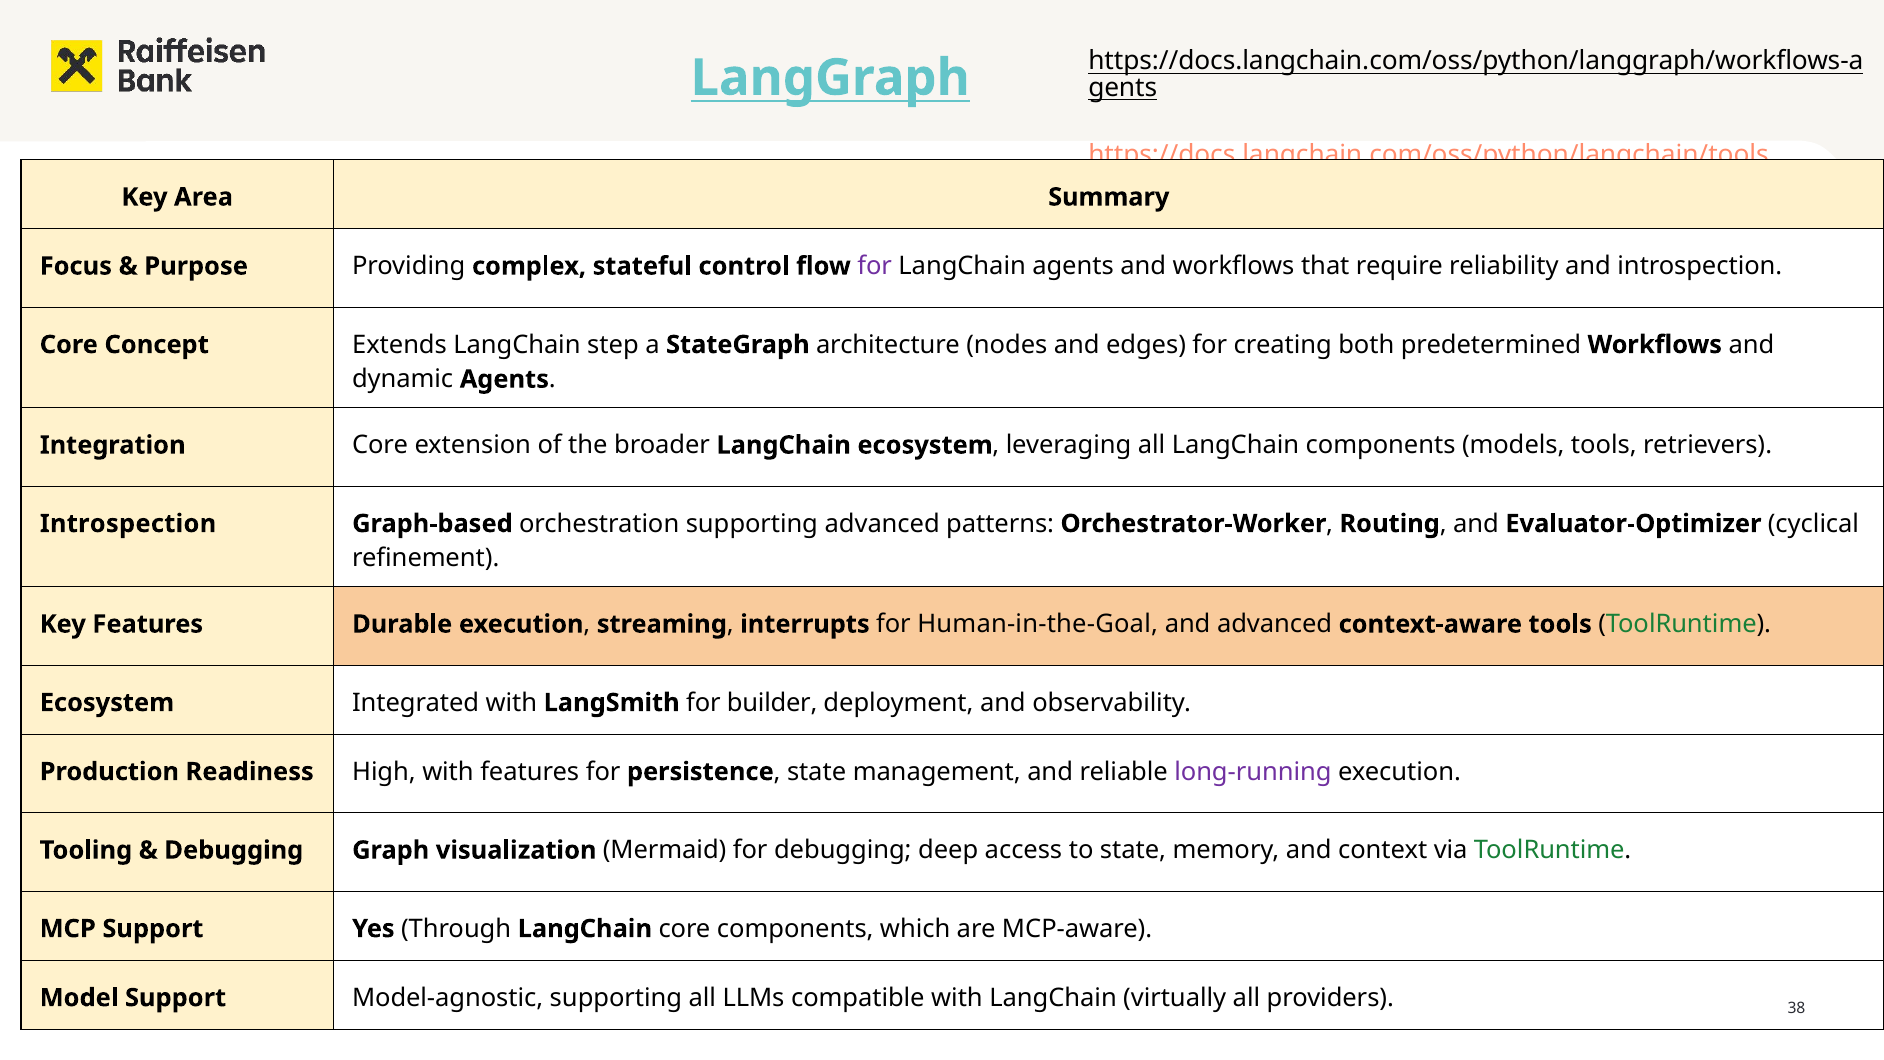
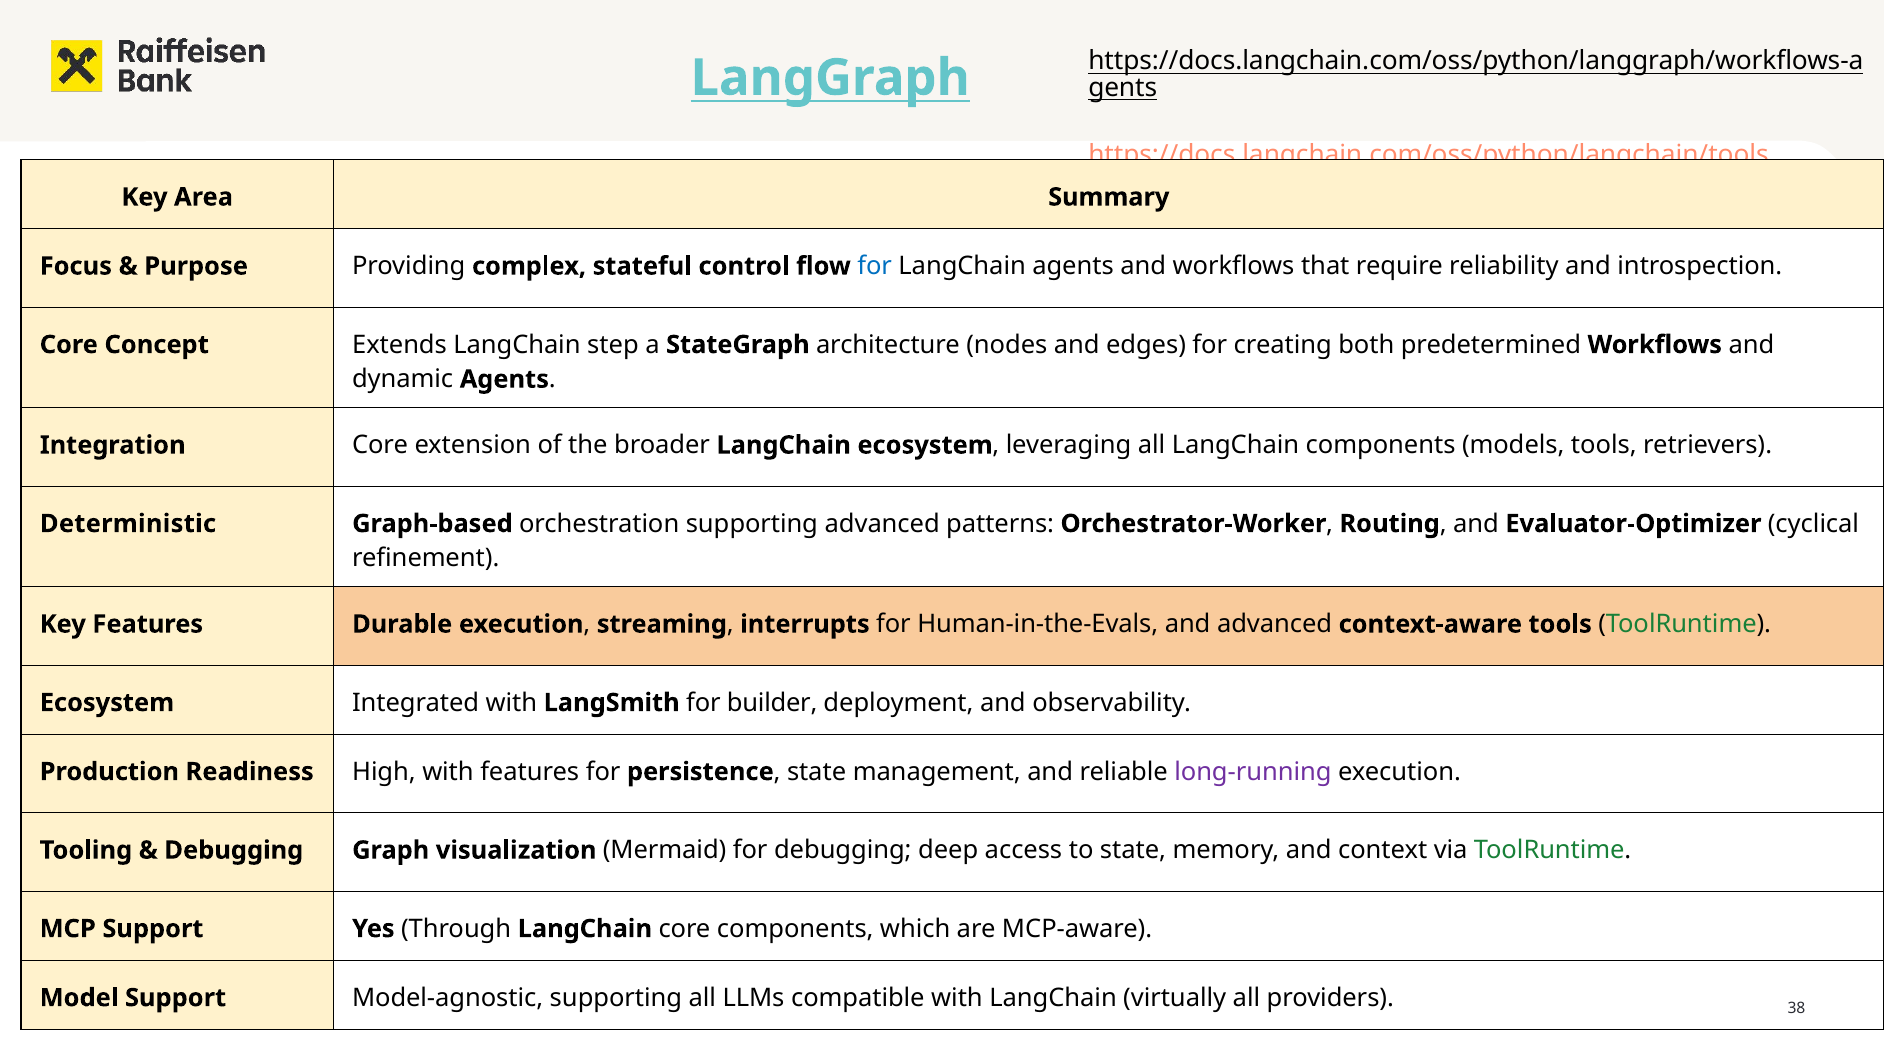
for at (875, 266) colour: purple -> blue
Introspection at (128, 524): Introspection -> Deterministic
Human-in-the-Goal: Human-in-the-Goal -> Human-in-the-Evals
